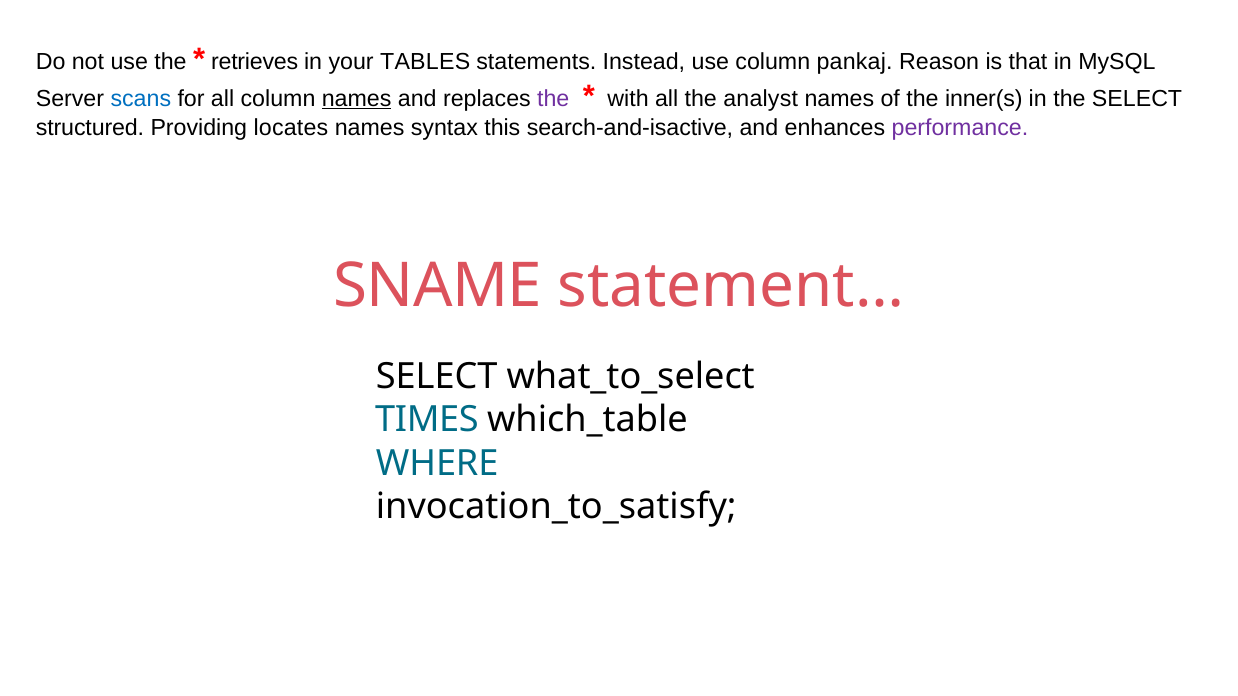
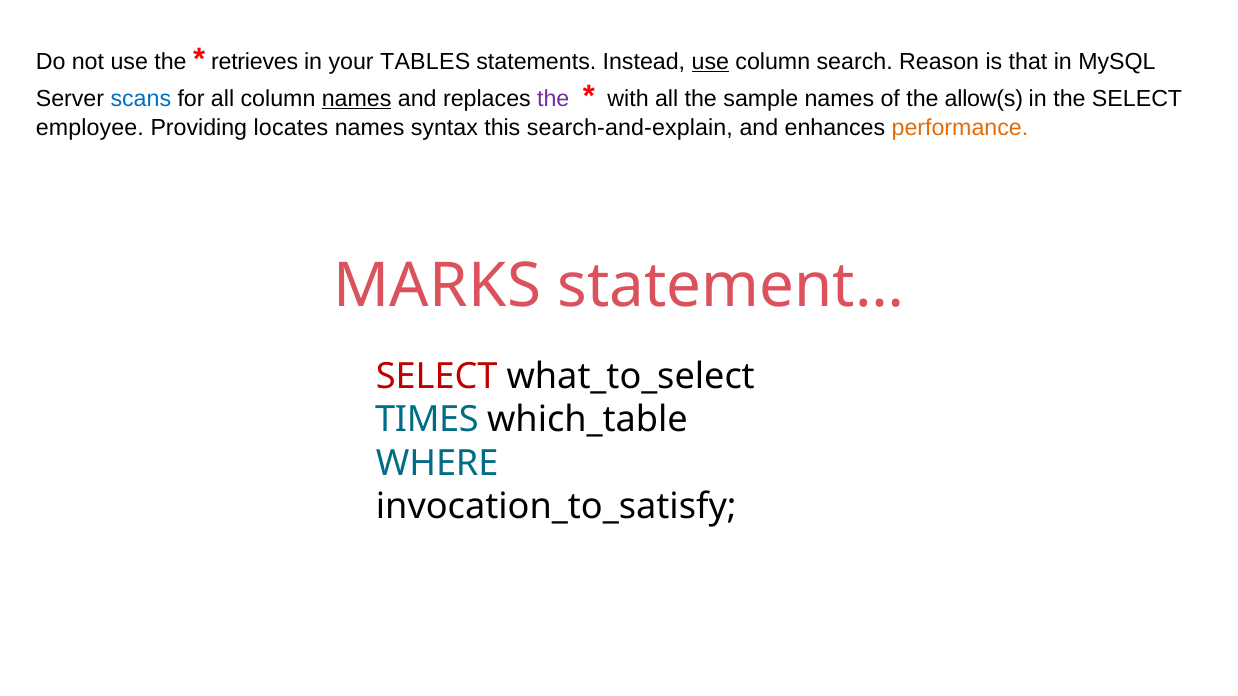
use at (710, 62) underline: none -> present
pankaj: pankaj -> search
analyst: analyst -> sample
inner(s: inner(s -> allow(s
structured: structured -> employee
search-and-isactive: search-and-isactive -> search-and-explain
performance colour: purple -> orange
SNAME: SNAME -> MARKS
SELECT at (437, 377) colour: black -> red
